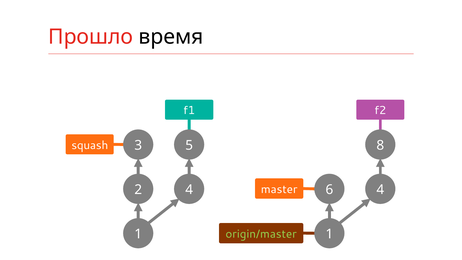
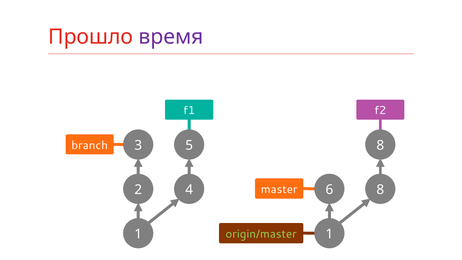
время colour: black -> purple
squash: squash -> branch
master 4: 4 -> 8
